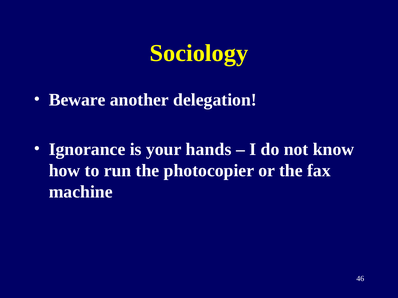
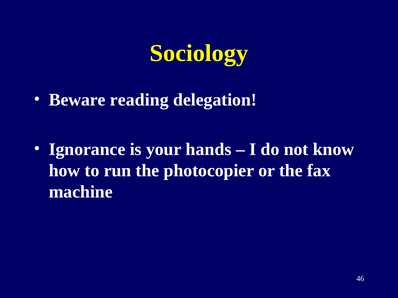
another: another -> reading
